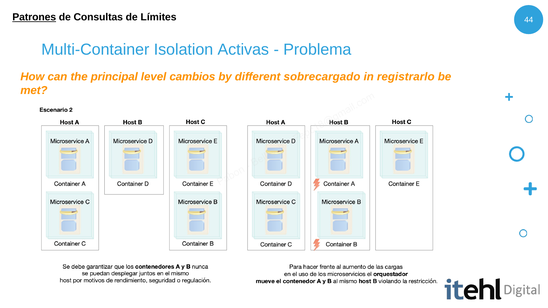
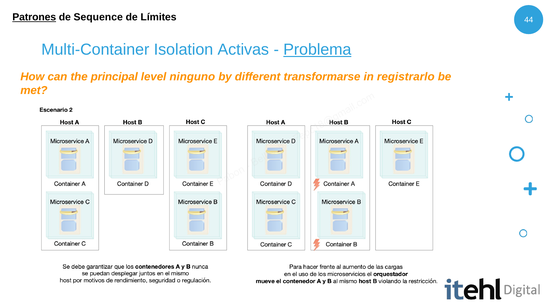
Consultas: Consultas -> Sequence
Problema underline: none -> present
cambios: cambios -> ninguno
sobrecargado: sobrecargado -> transformarse
